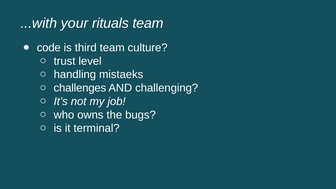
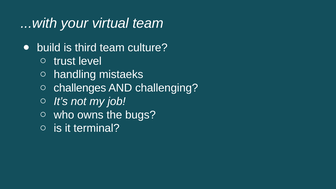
rituals: rituals -> virtual
code: code -> build
